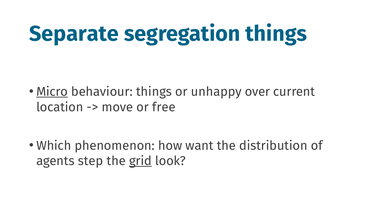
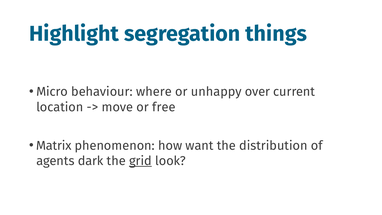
Separate: Separate -> Highlight
Micro underline: present -> none
behaviour things: things -> where
Which: Which -> Matrix
step: step -> dark
